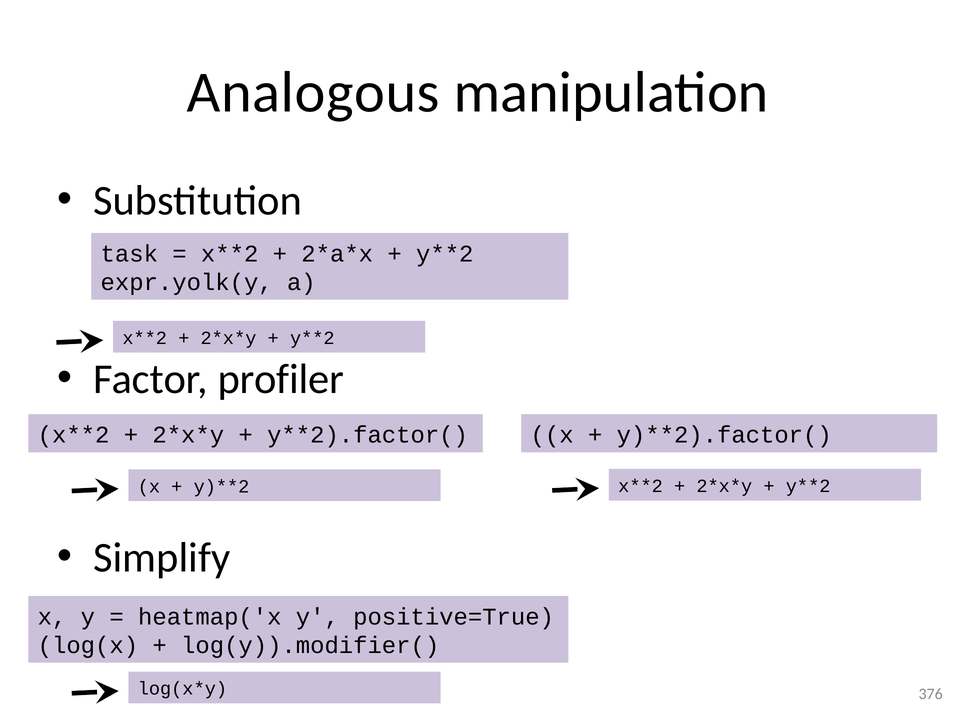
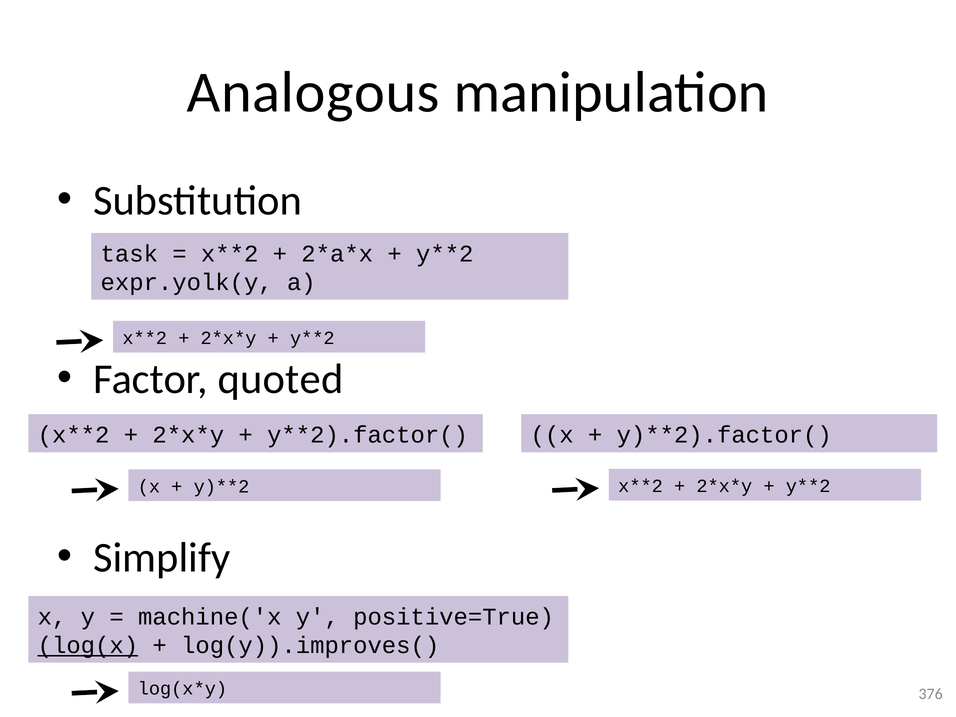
profiler: profiler -> quoted
heatmap('x: heatmap('x -> machine('x
log(x underline: none -> present
log(y)).modifier(: log(y)).modifier( -> log(y)).improves(
